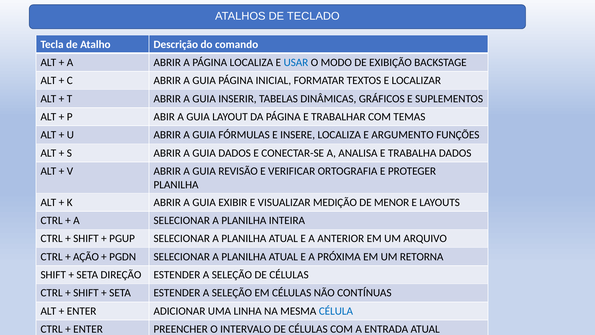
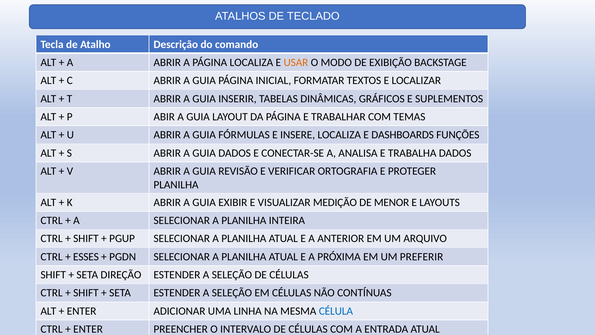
USAR colour: blue -> orange
ARGUMENTO: ARGUMENTO -> DASHBOARDS
AÇÃO: AÇÃO -> ESSES
RETORNA: RETORNA -> PREFERIR
